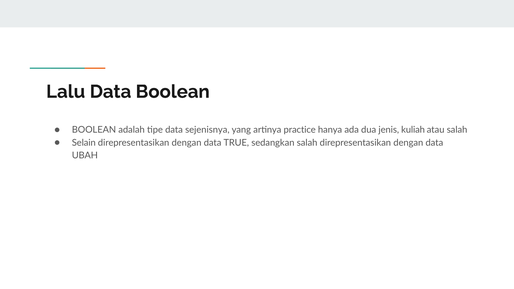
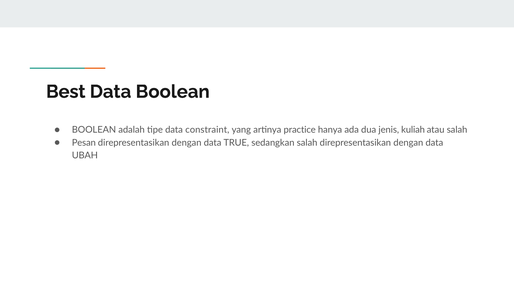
Lalu: Lalu -> Best
sejenisnya: sejenisnya -> constraint
Selain: Selain -> Pesan
